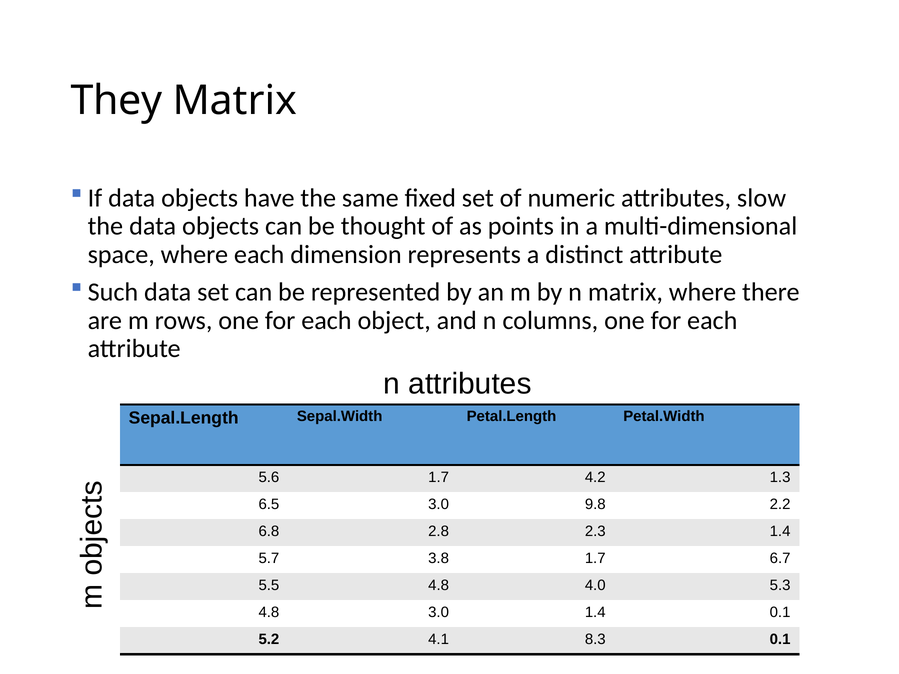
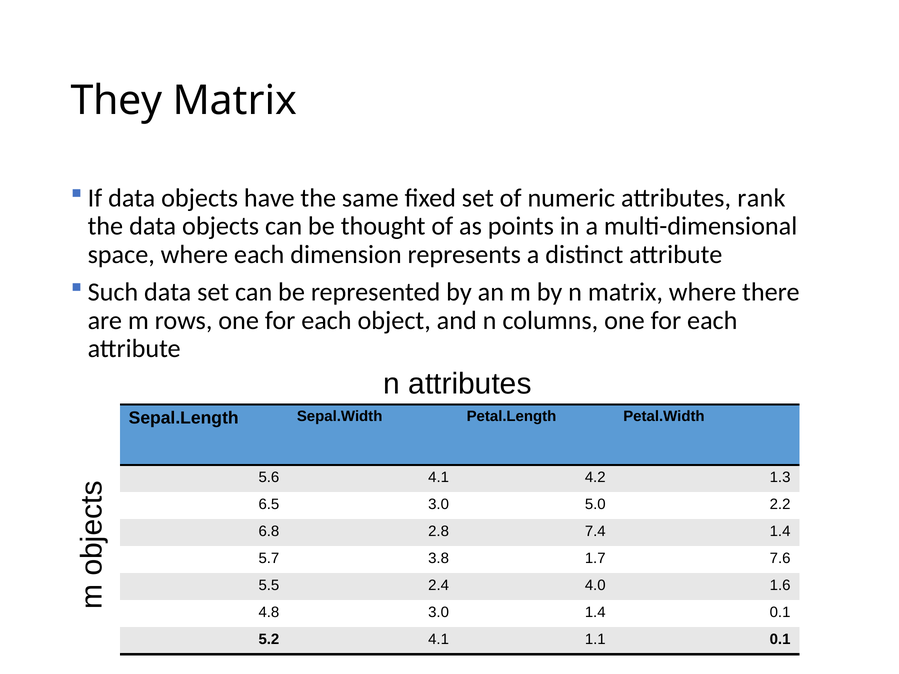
slow: slow -> rank
5.6 1.7: 1.7 -> 4.1
9.8: 9.8 -> 5.0
2.3: 2.3 -> 7.4
6.7: 6.7 -> 7.6
5.5 4.8: 4.8 -> 2.4
5.3: 5.3 -> 1.6
8.3: 8.3 -> 1.1
